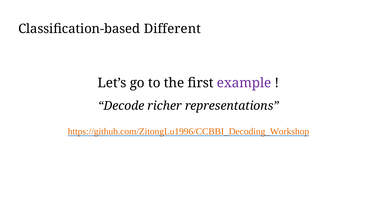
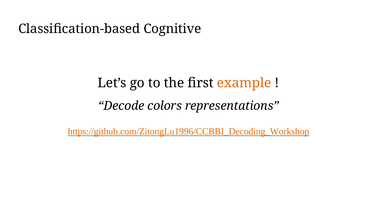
Different: Different -> Cognitive
example colour: purple -> orange
richer: richer -> colors
